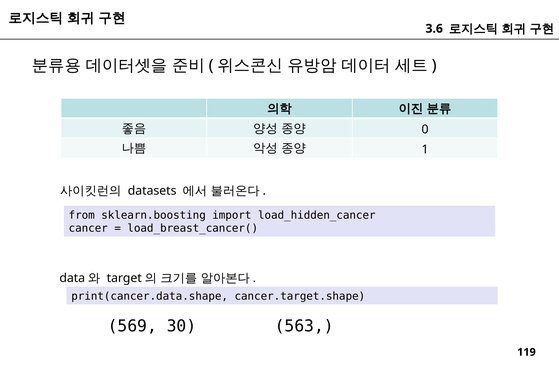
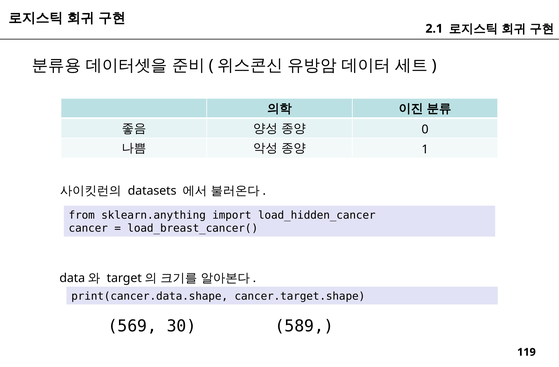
3.6: 3.6 -> 2.1
sklearn.boosting: sklearn.boosting -> sklearn.anything
563: 563 -> 589
